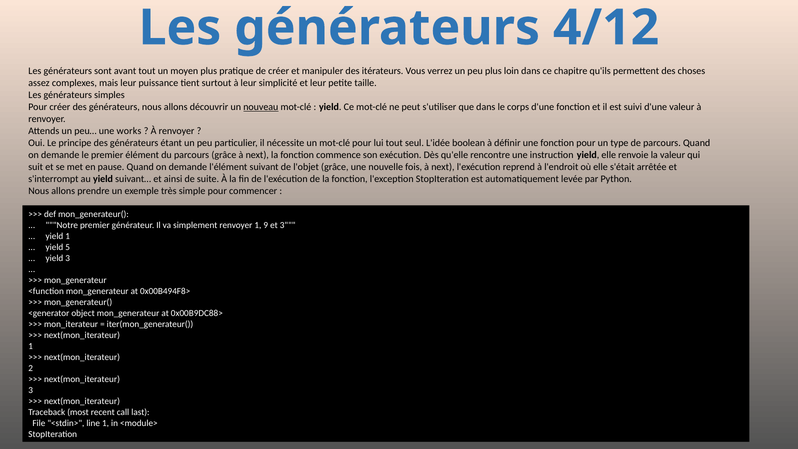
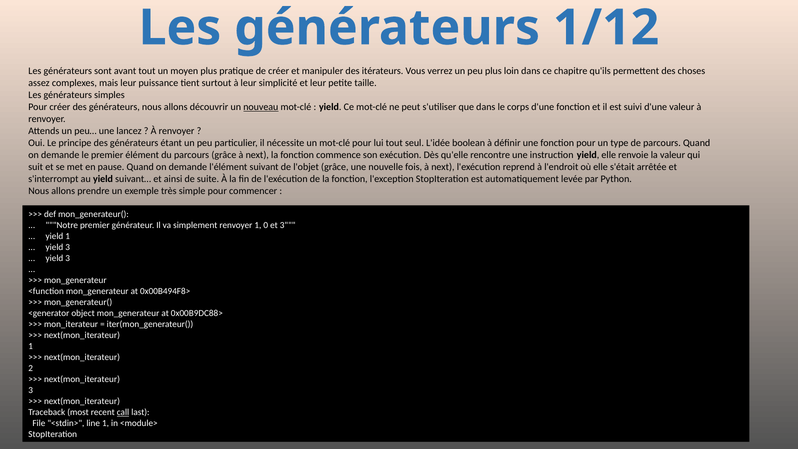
4/12: 4/12 -> 1/12
works: works -> lancez
9: 9 -> 0
5 at (68, 247): 5 -> 3
call underline: none -> present
